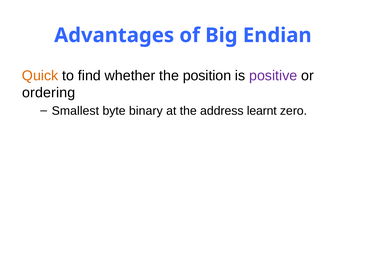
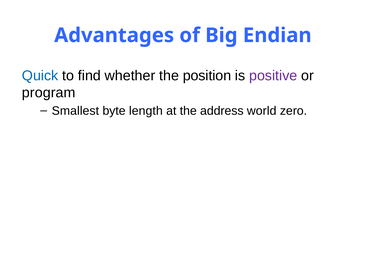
Quick colour: orange -> blue
ordering: ordering -> program
binary: binary -> length
learnt: learnt -> world
